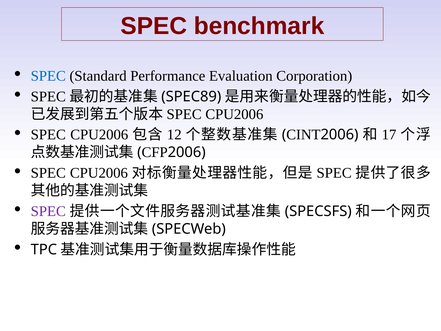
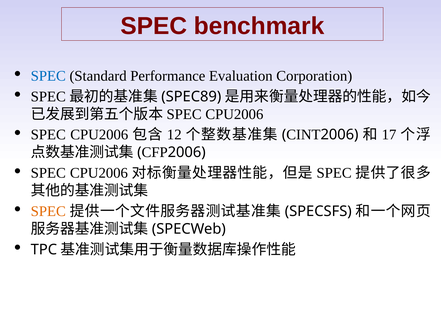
SPEC at (48, 211) colour: purple -> orange
